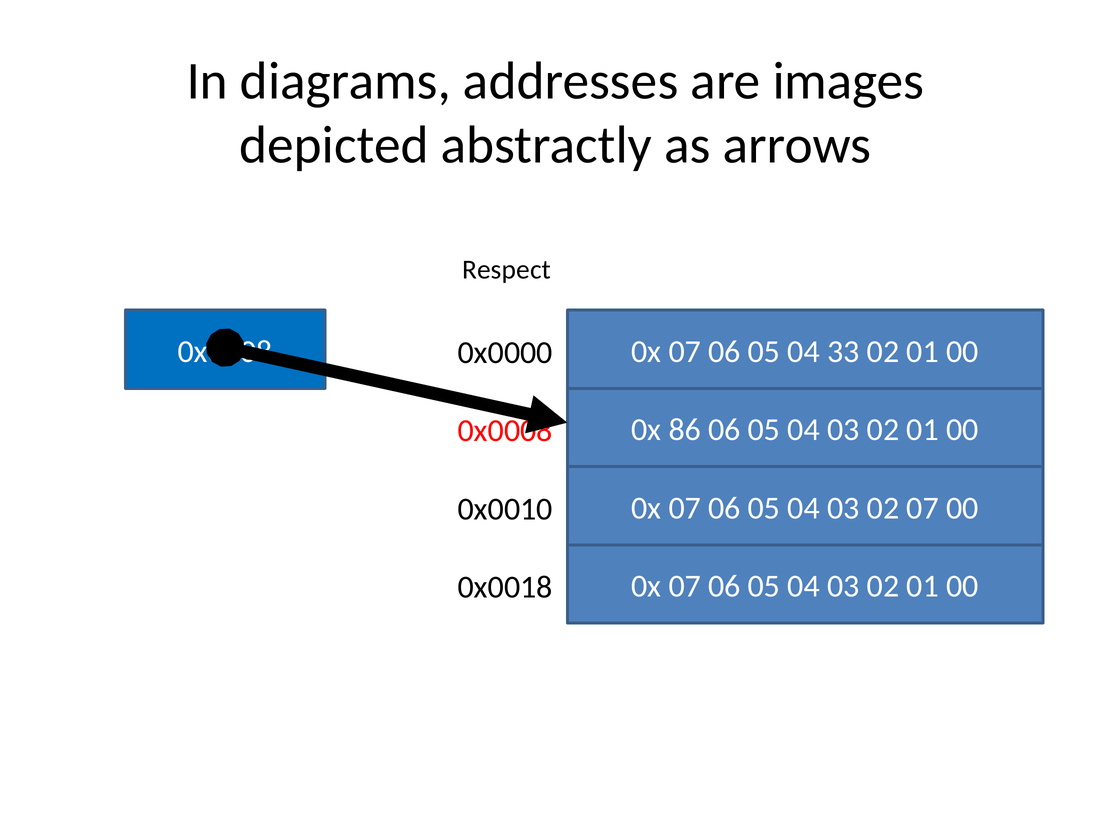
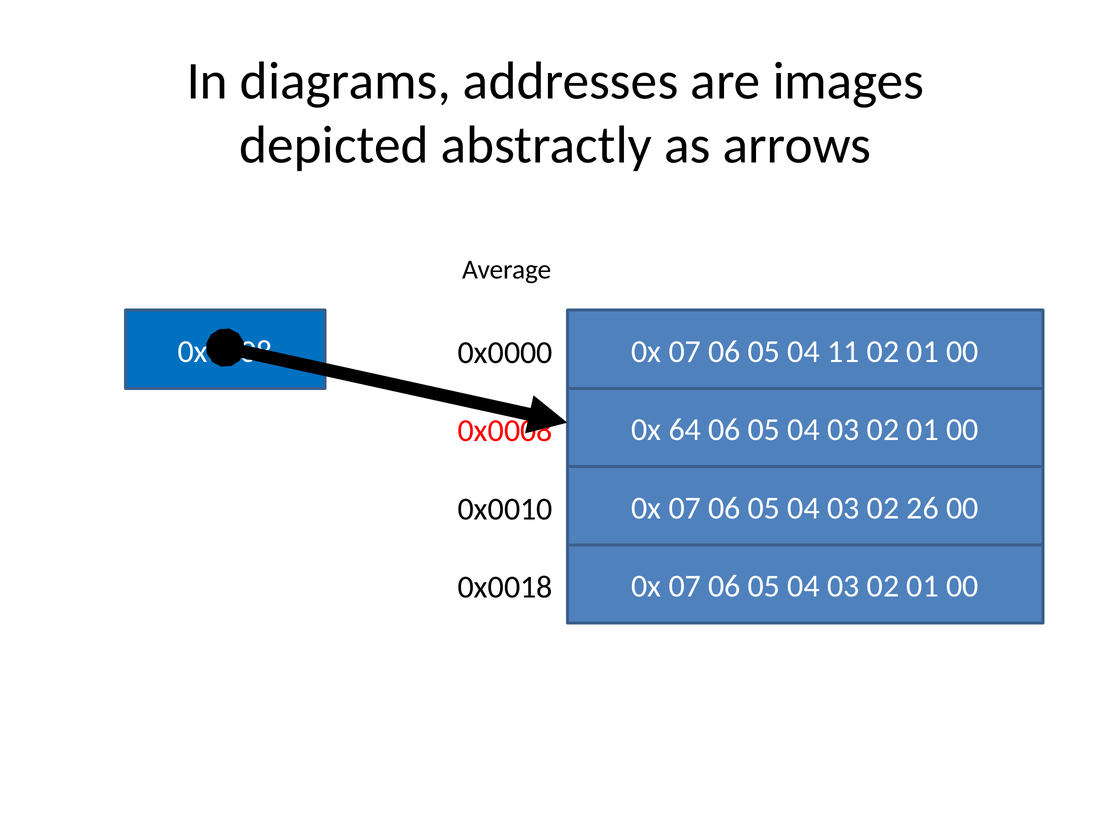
Respect: Respect -> Average
33: 33 -> 11
86: 86 -> 64
02 07: 07 -> 26
